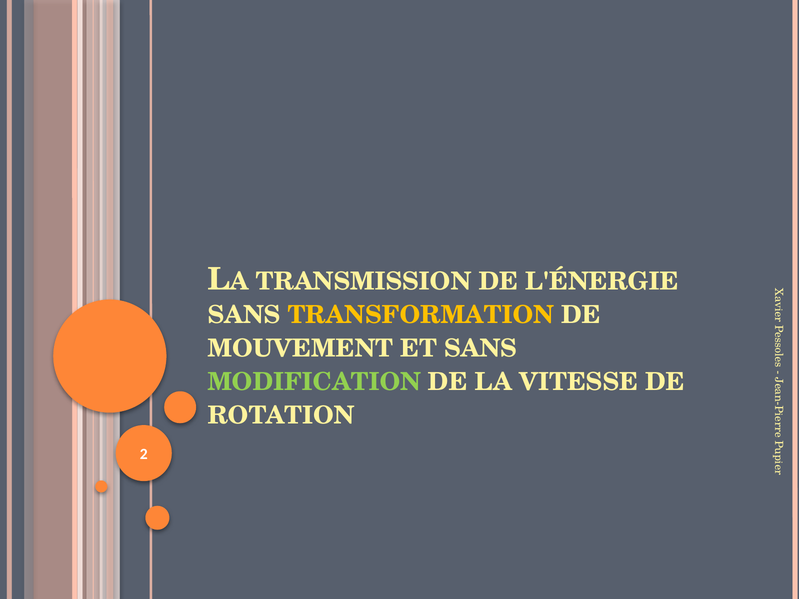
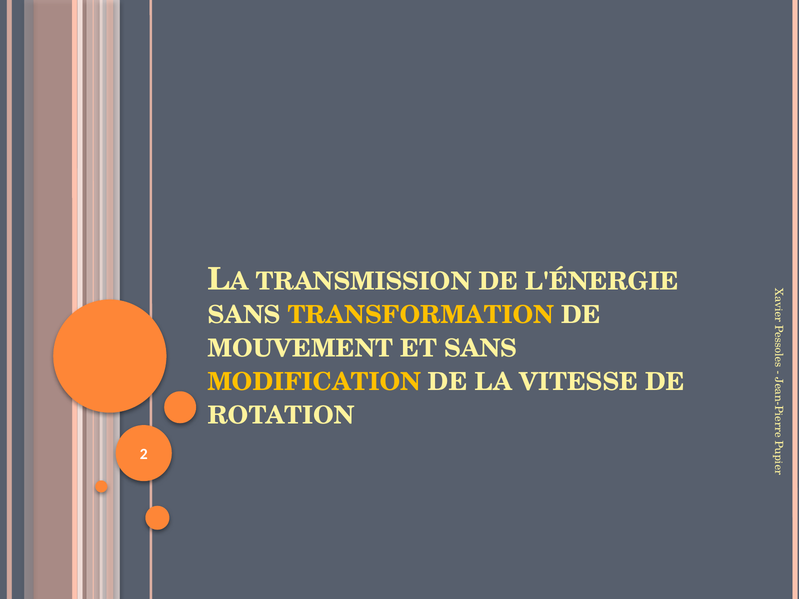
MODIFICATION colour: light green -> yellow
